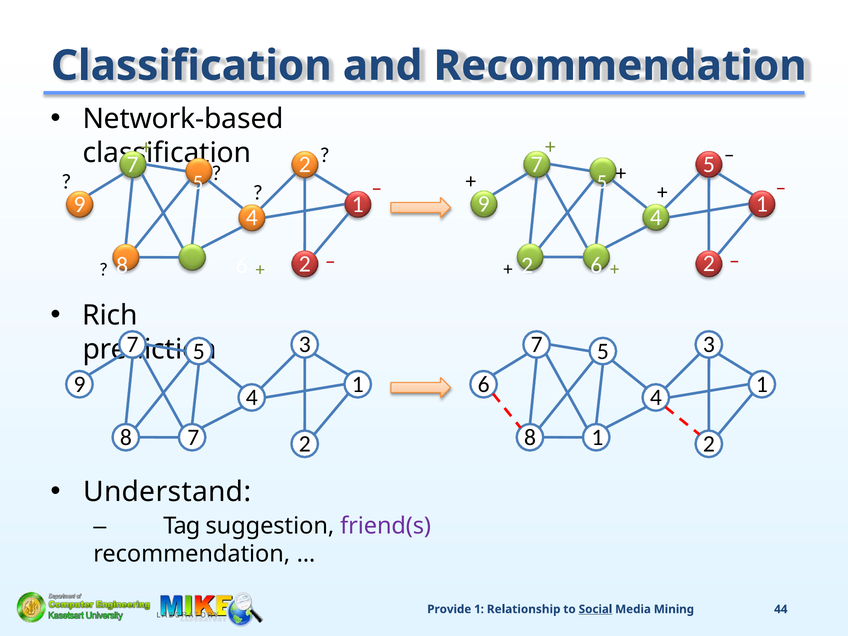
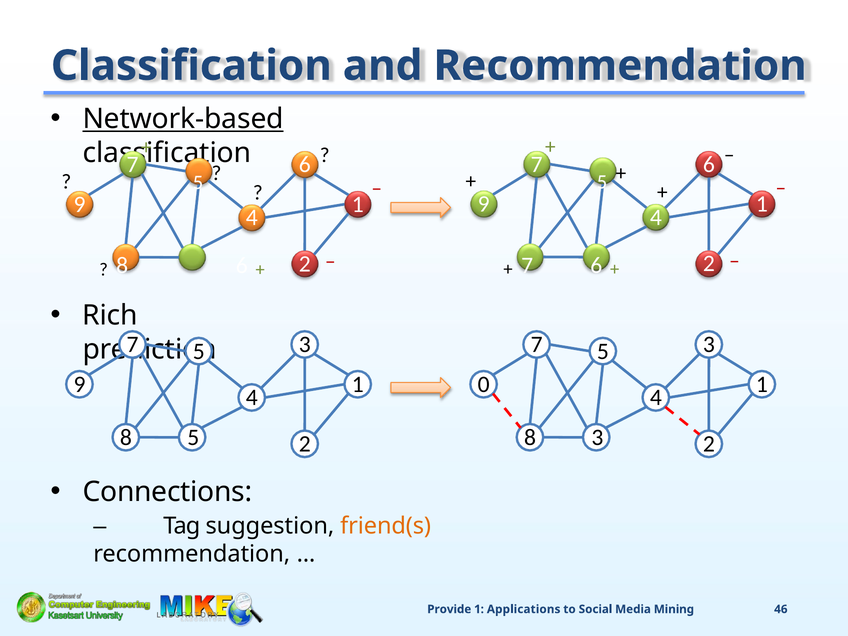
Network-based underline: none -> present
5 at (709, 164): 5 -> 6
2 at (305, 165): 2 -> 6
2 at (527, 265): 2 -> 7
1 6: 6 -> 0
8 7: 7 -> 5
8 1: 1 -> 3
Understand: Understand -> Connections
friend(s colour: purple -> orange
Relationship: Relationship -> Applications
Social underline: present -> none
44: 44 -> 46
